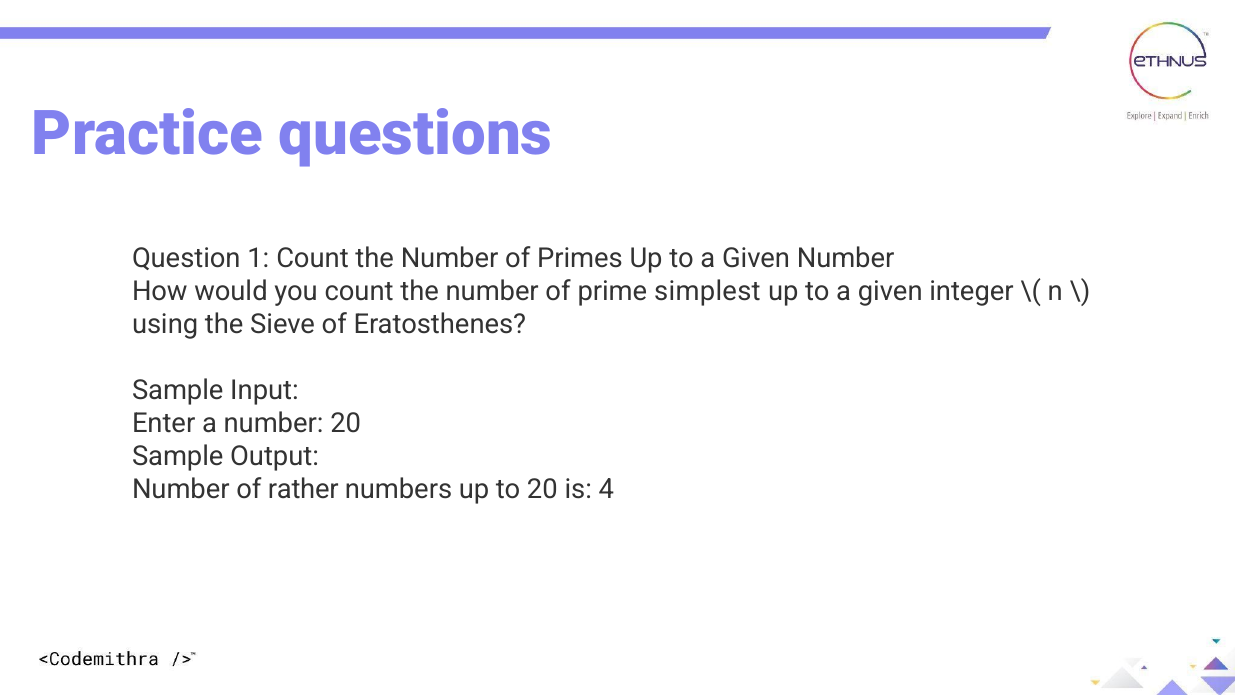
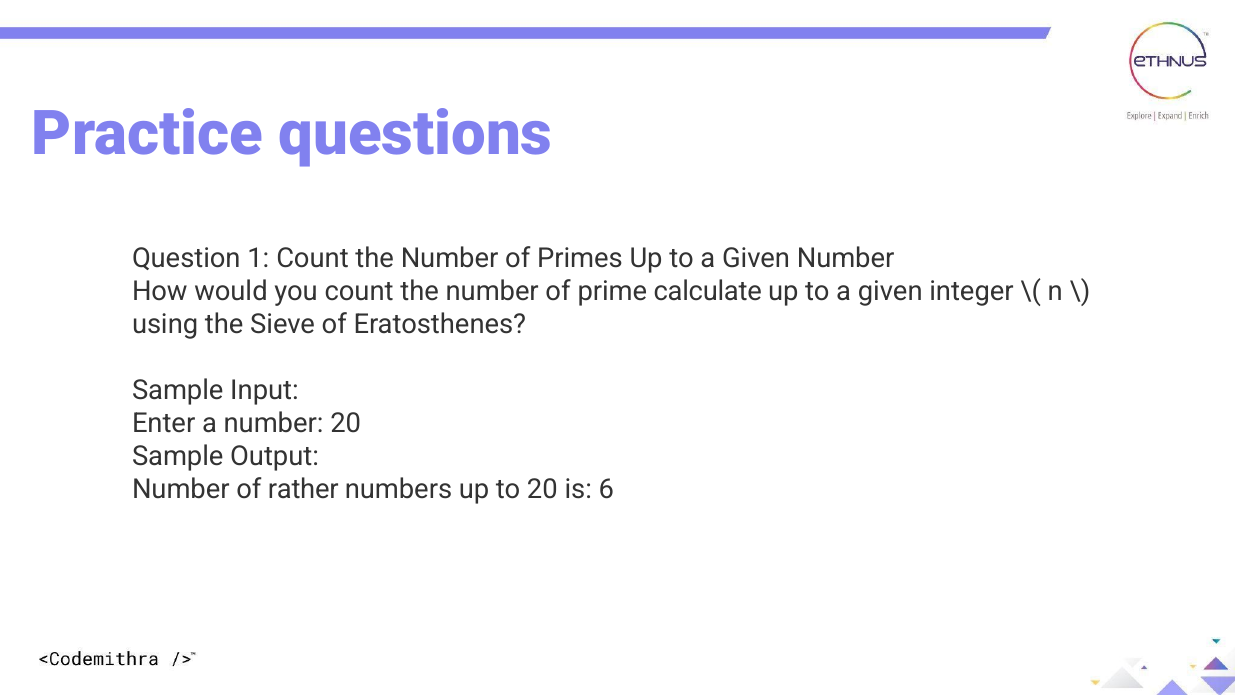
simplest: simplest -> calculate
4: 4 -> 6
